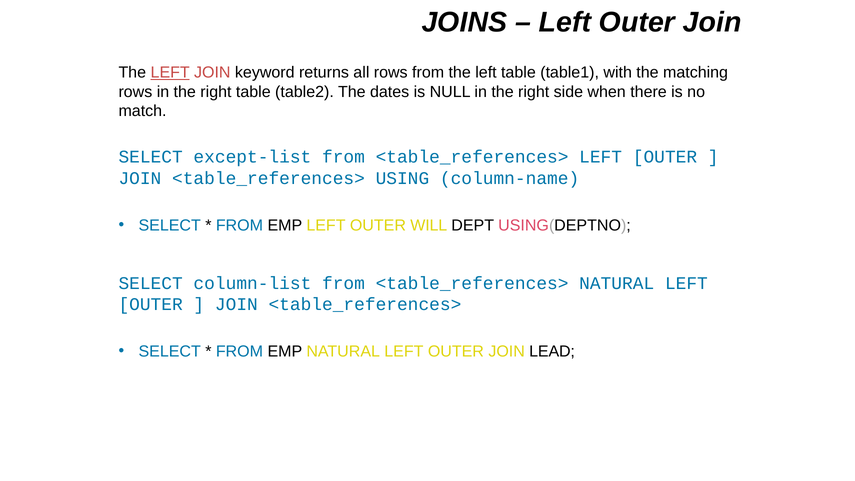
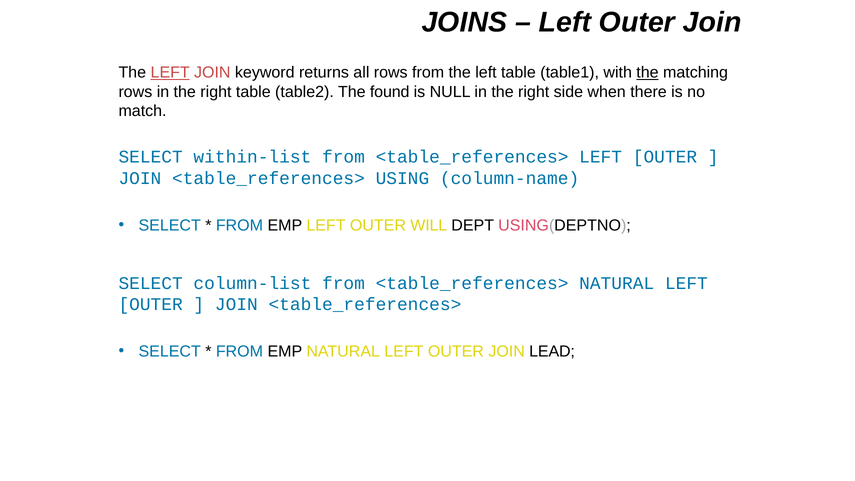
the at (647, 73) underline: none -> present
dates: dates -> found
except-list: except-list -> within-list
